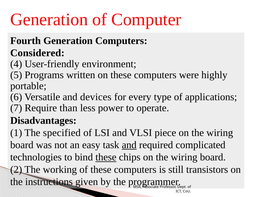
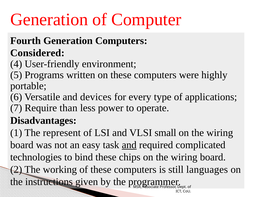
specified: specified -> represent
piece: piece -> small
these at (106, 157) underline: present -> none
transistors: transistors -> languages
